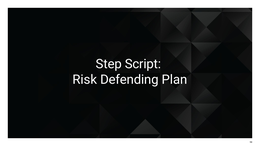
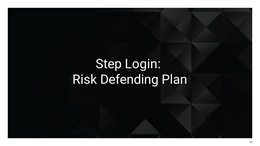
Script: Script -> Login
